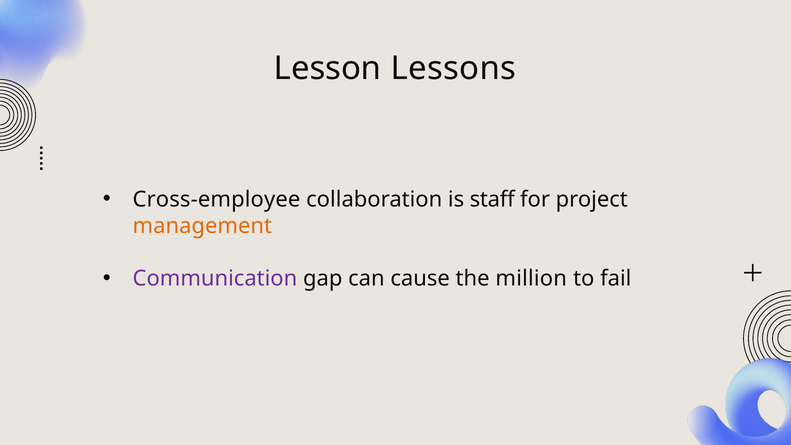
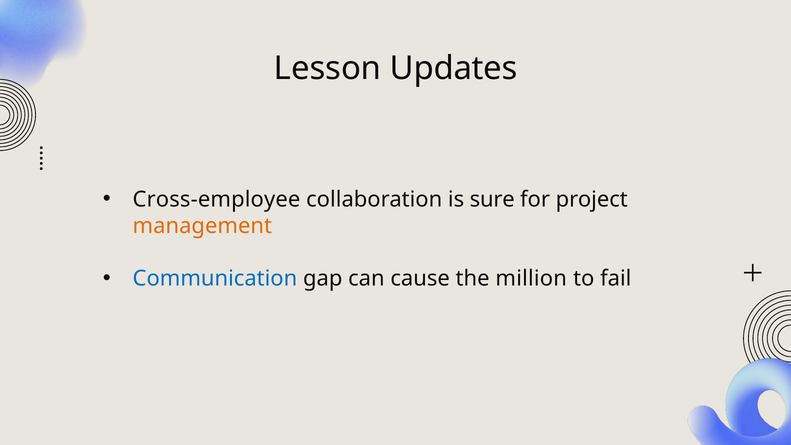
Lessons: Lessons -> Updates
staff: staff -> sure
Communication colour: purple -> blue
